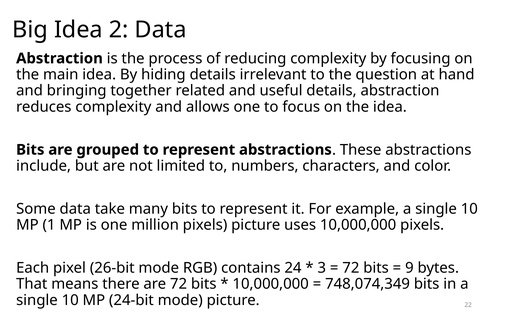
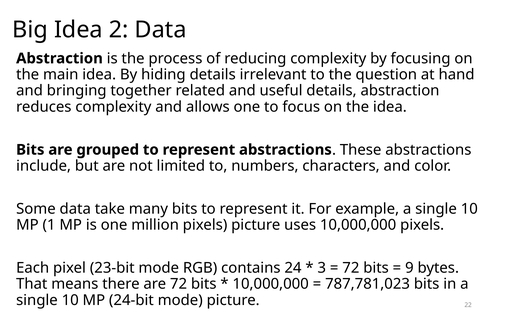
26-bit: 26-bit -> 23-bit
748,074,349: 748,074,349 -> 787,781,023
